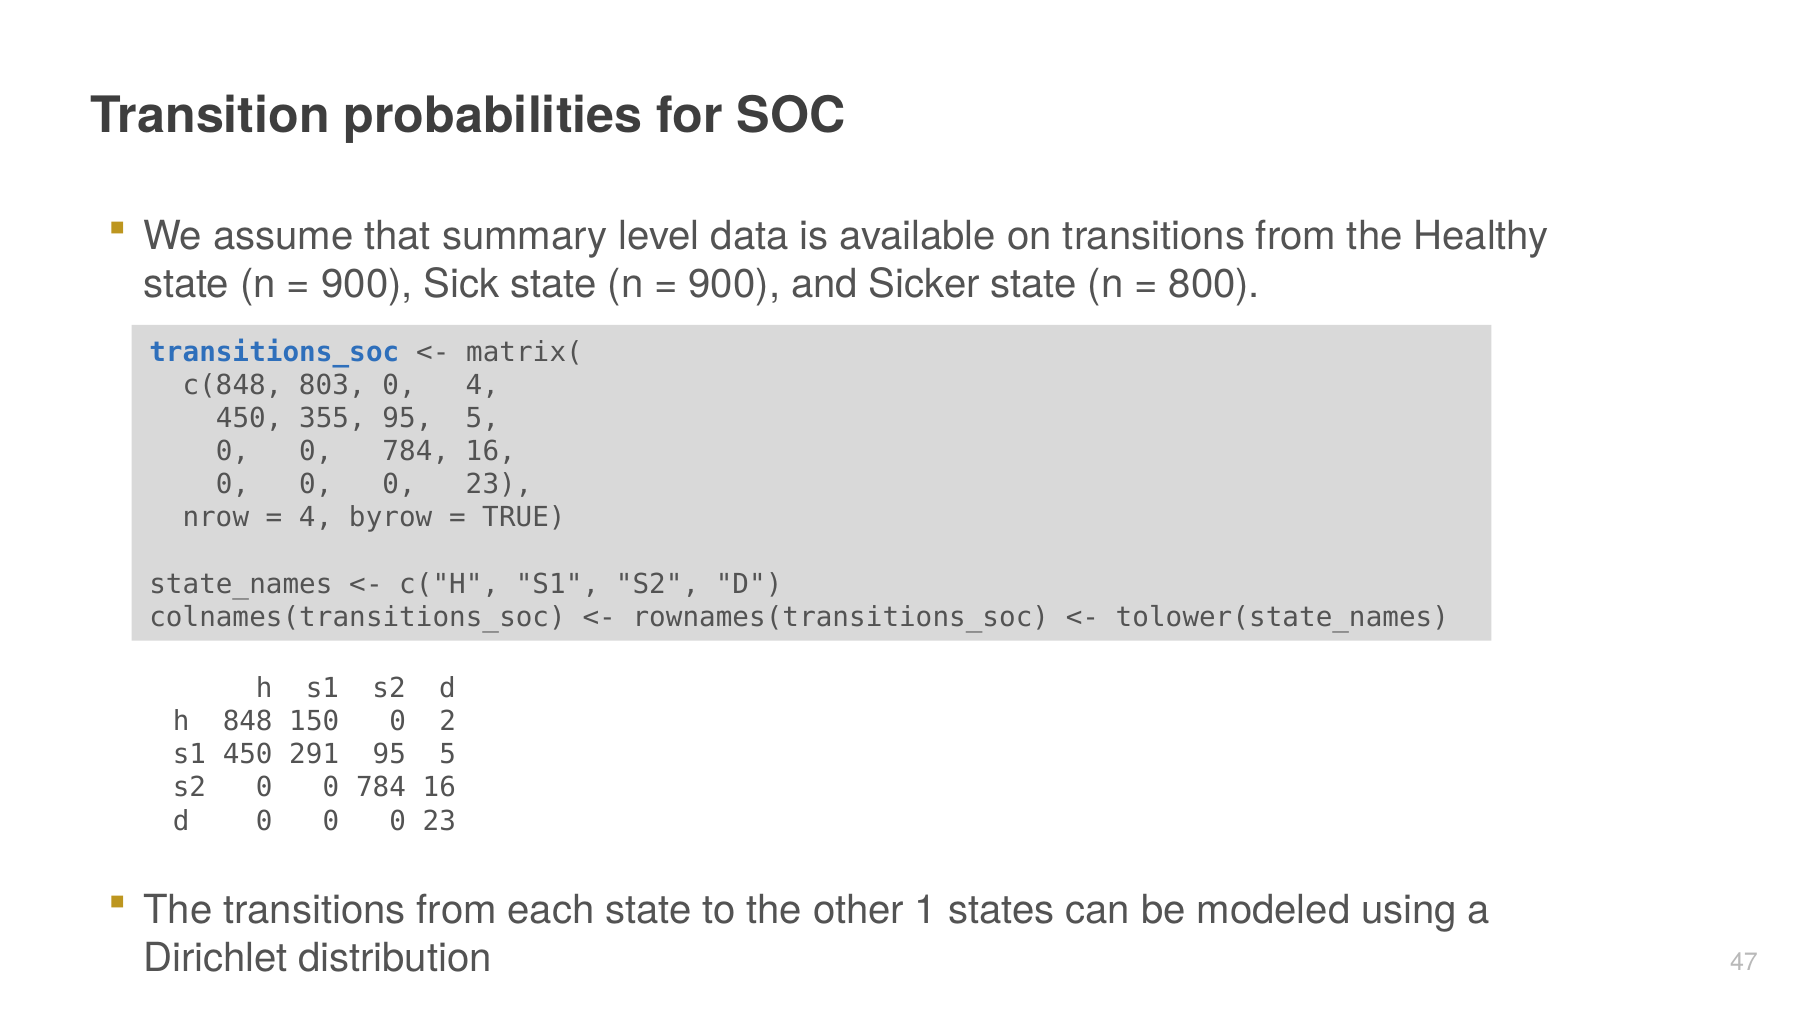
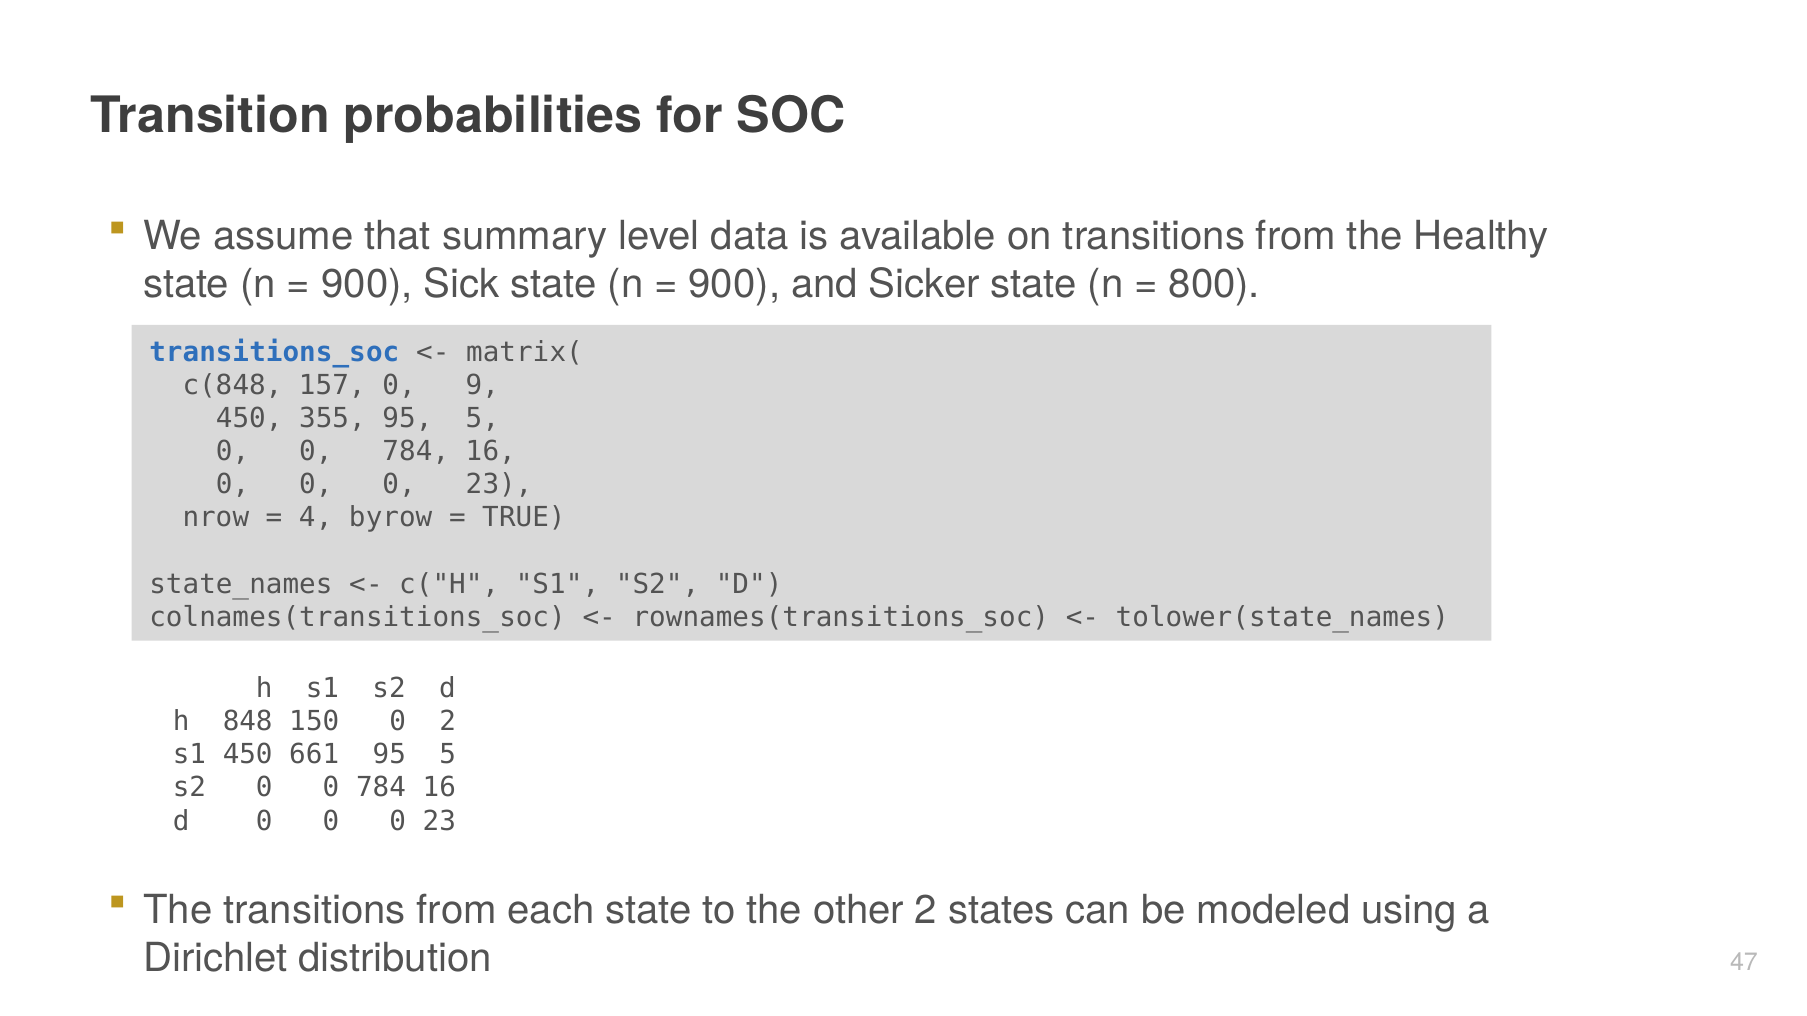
803: 803 -> 157
0 4: 4 -> 9
291: 291 -> 661
other 1: 1 -> 2
